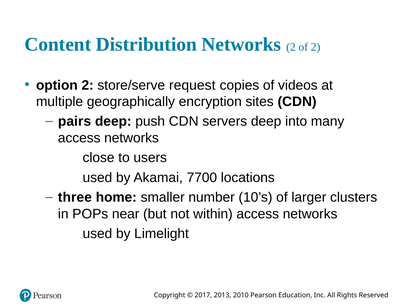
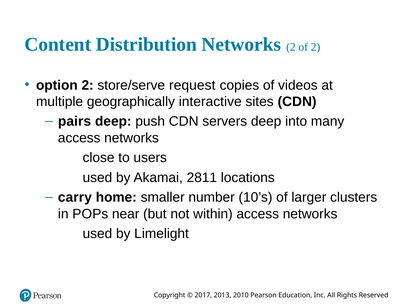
encryption: encryption -> interactive
7700: 7700 -> 2811
three: three -> carry
